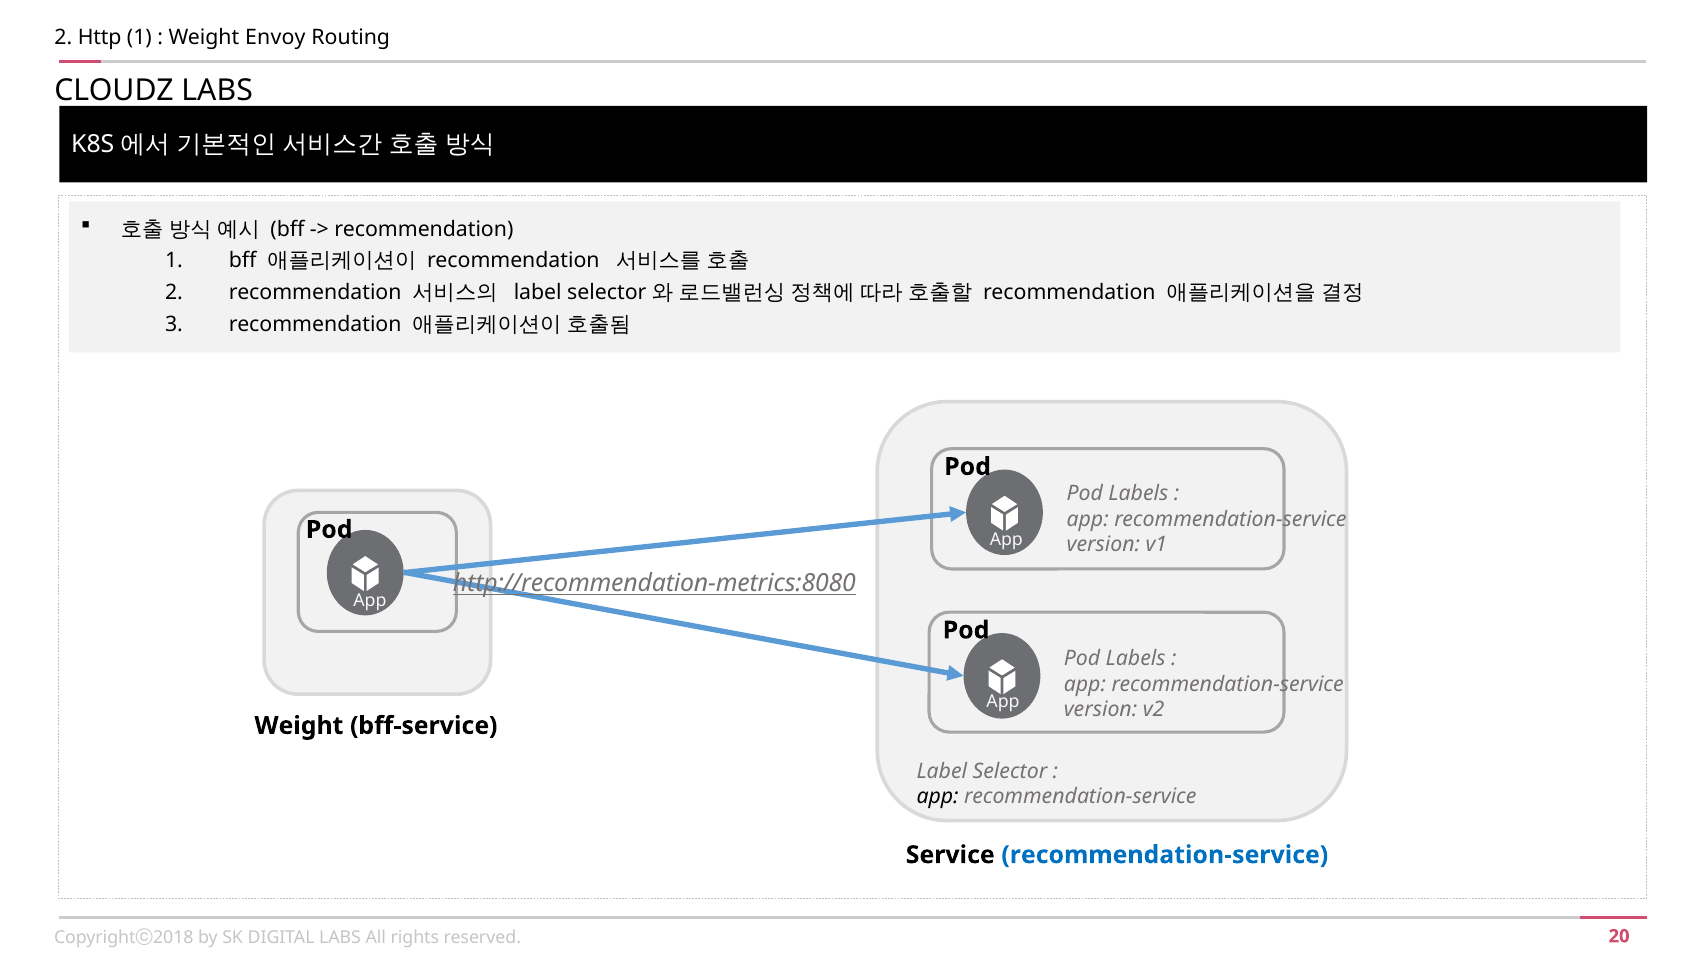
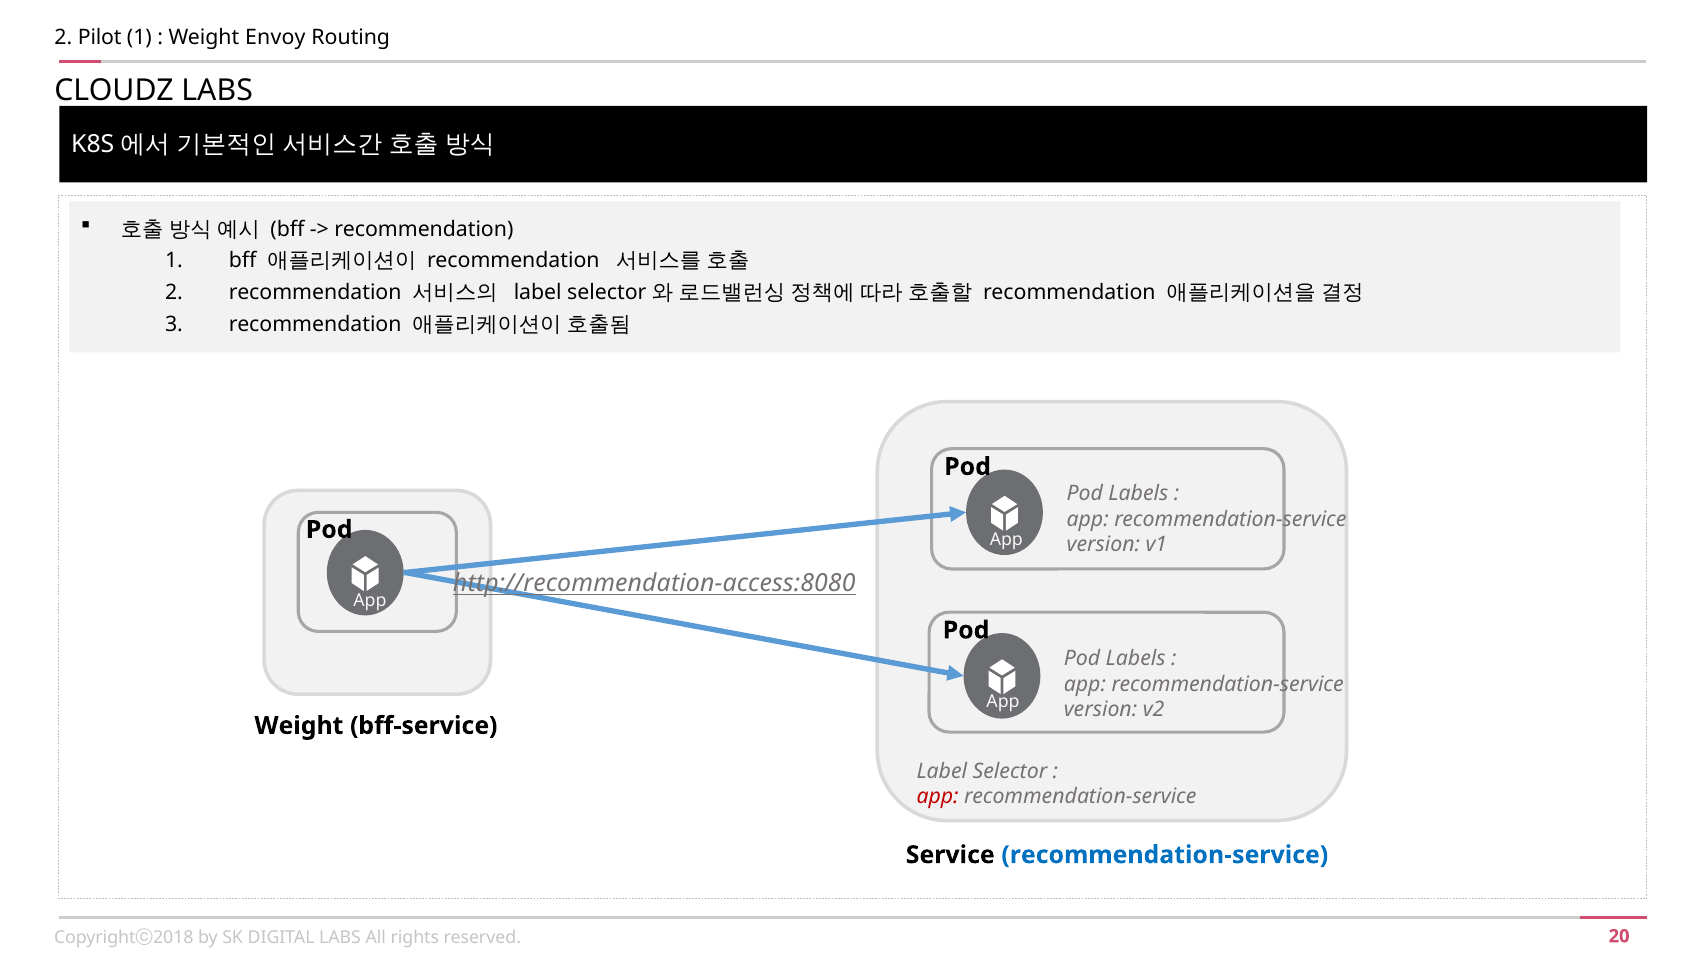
Http: Http -> Pilot
http://recommendation-metrics:8080: http://recommendation-metrics:8080 -> http://recommendation-access:8080
app at (938, 797) colour: black -> red
